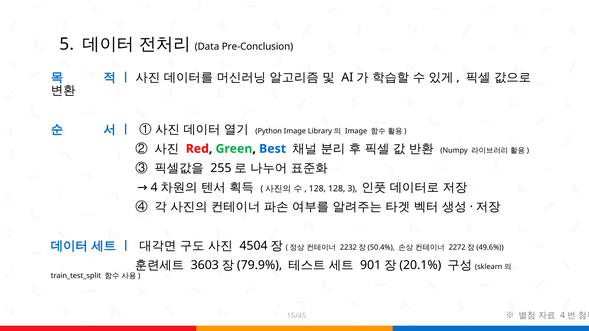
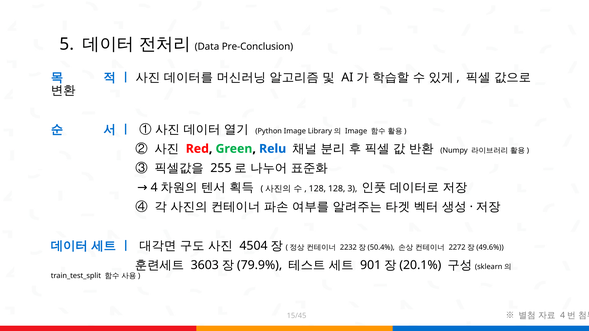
Best: Best -> Relu
